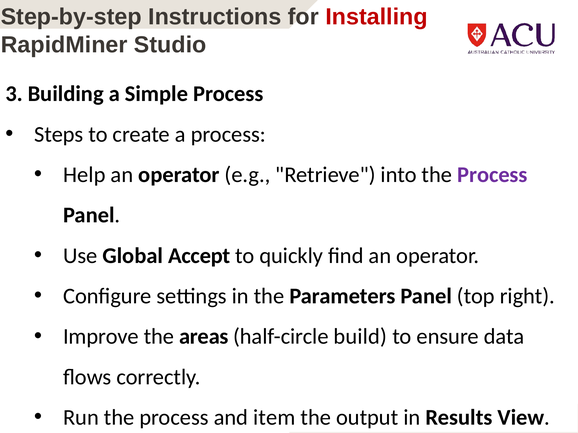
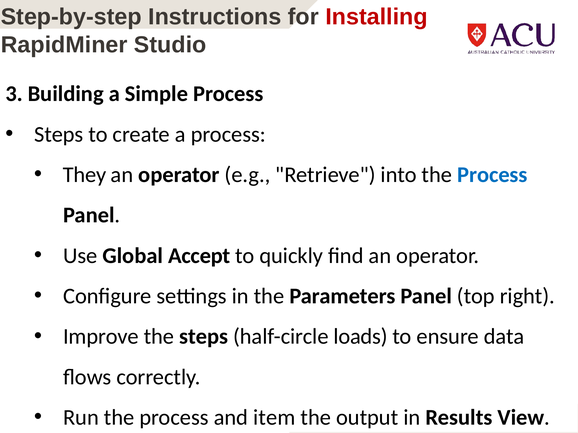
Help: Help -> They
Process at (492, 175) colour: purple -> blue
the areas: areas -> steps
build: build -> loads
